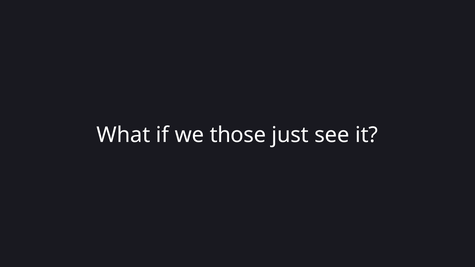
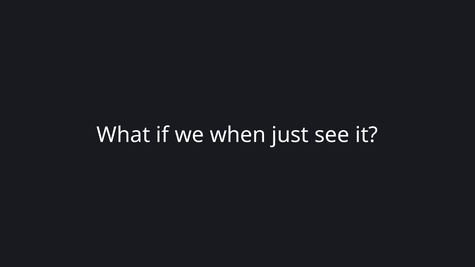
those: those -> when
